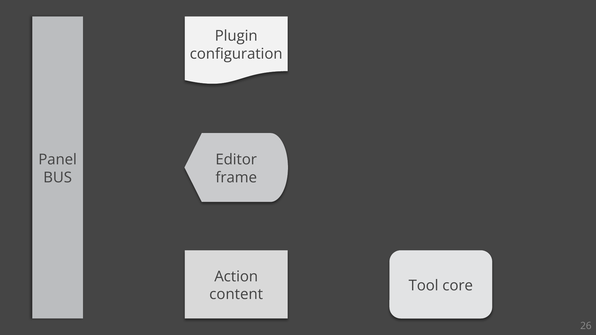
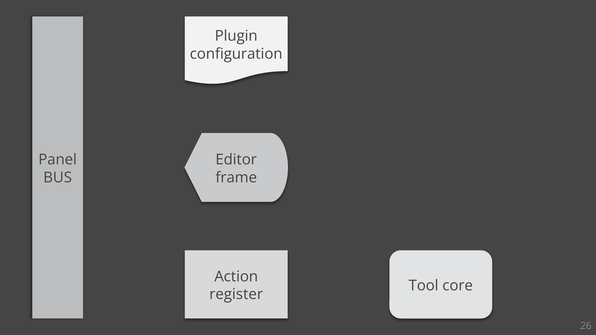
content: content -> register
